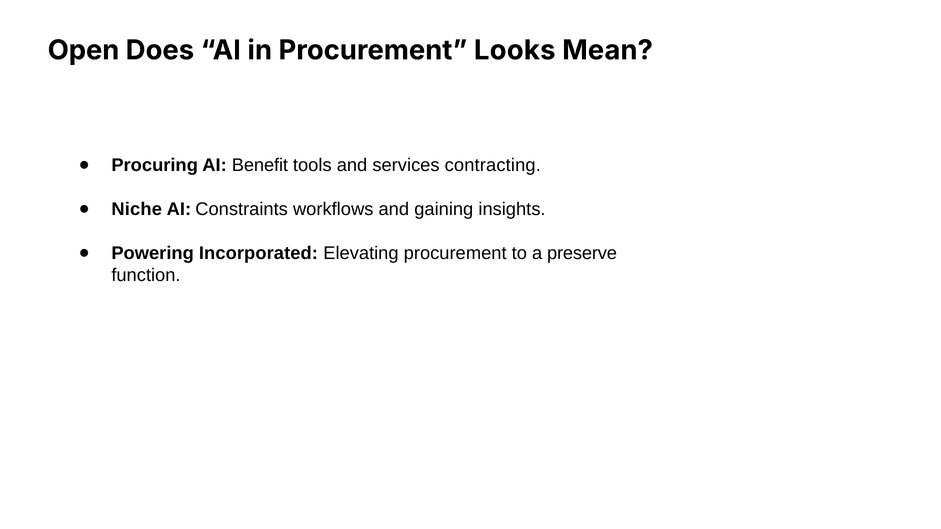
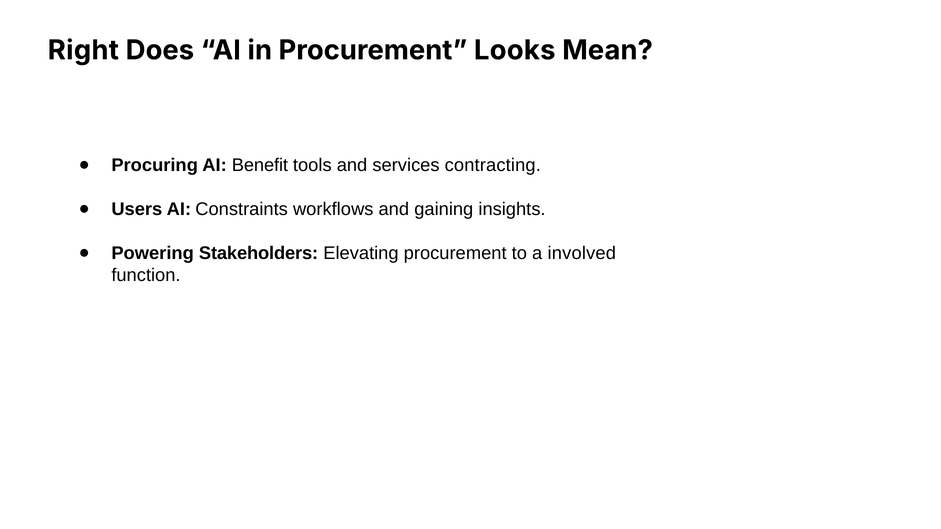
Open: Open -> Right
Niche: Niche -> Users
Incorporated: Incorporated -> Stakeholders
preserve: preserve -> involved
